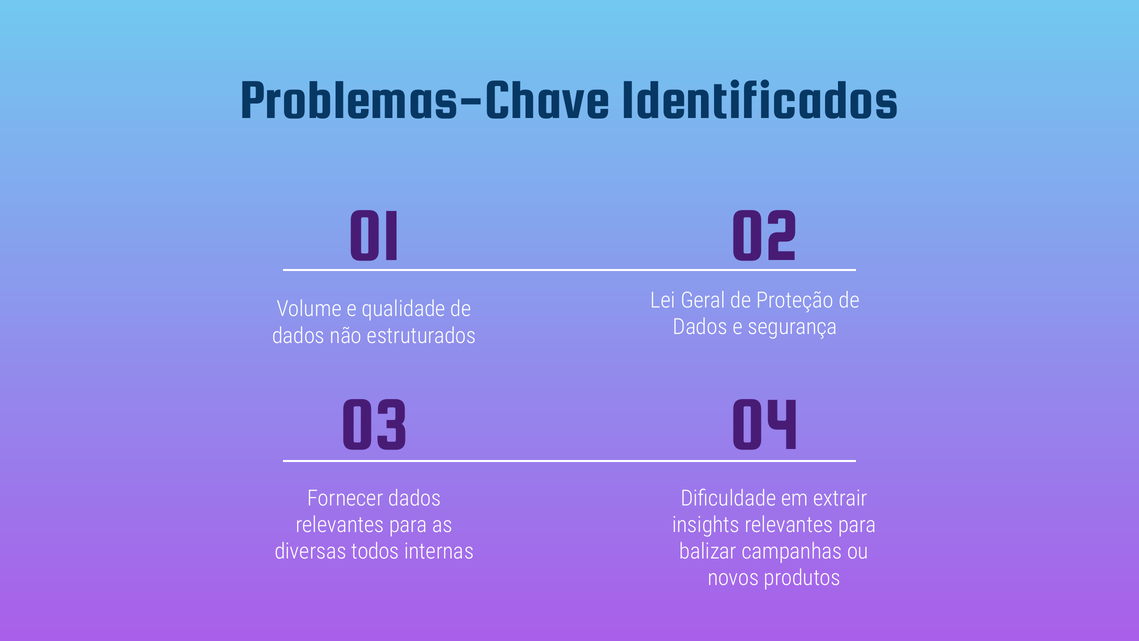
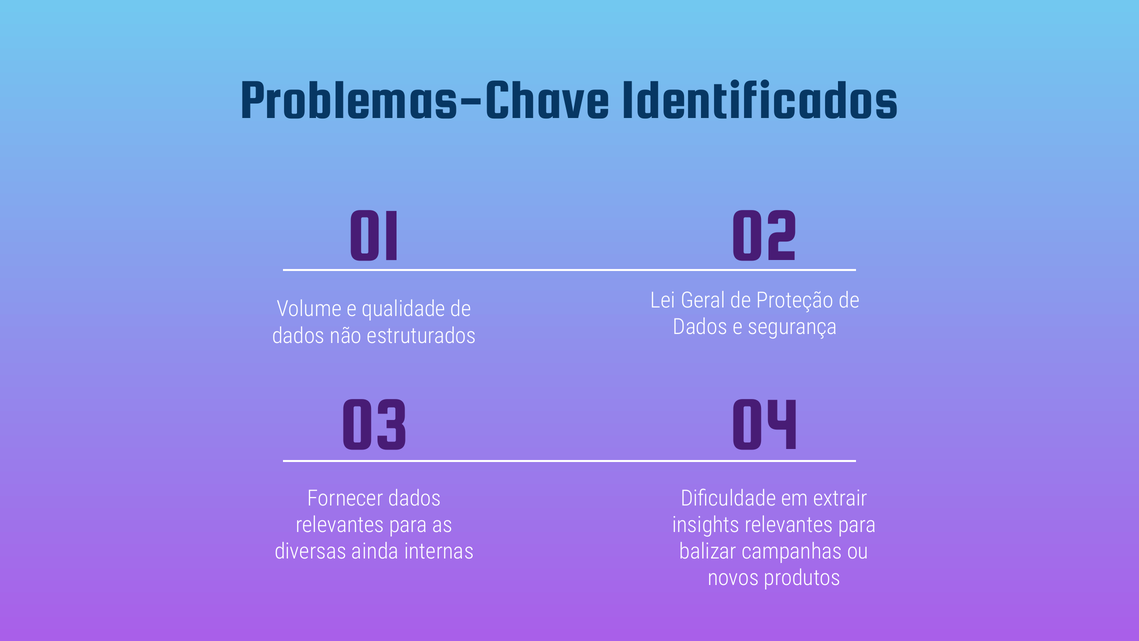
todos: todos -> ainda
